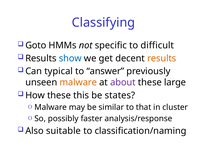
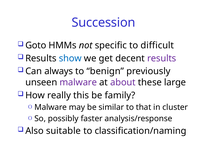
Classifying: Classifying -> Succession
results at (162, 58) colour: orange -> purple
typical: typical -> always
answer: answer -> benign
malware at (78, 82) colour: orange -> purple
How these: these -> really
states: states -> family
